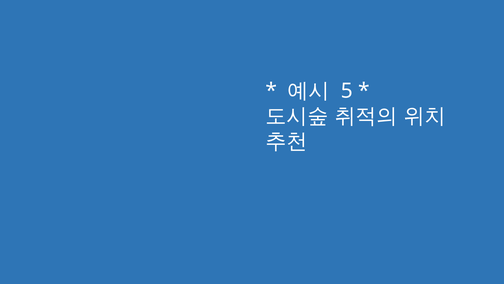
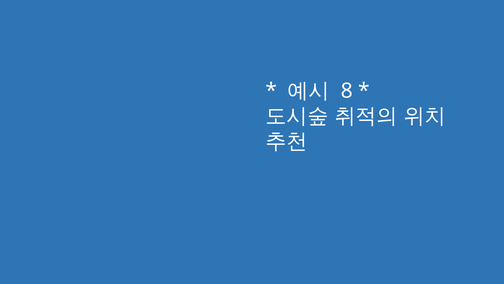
5: 5 -> 8
